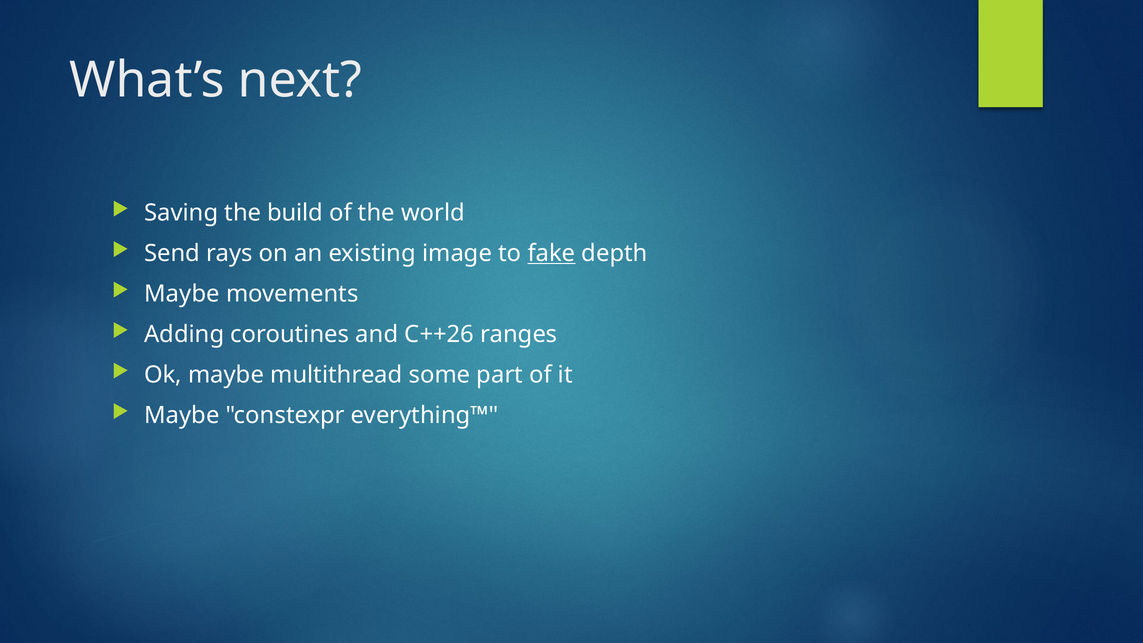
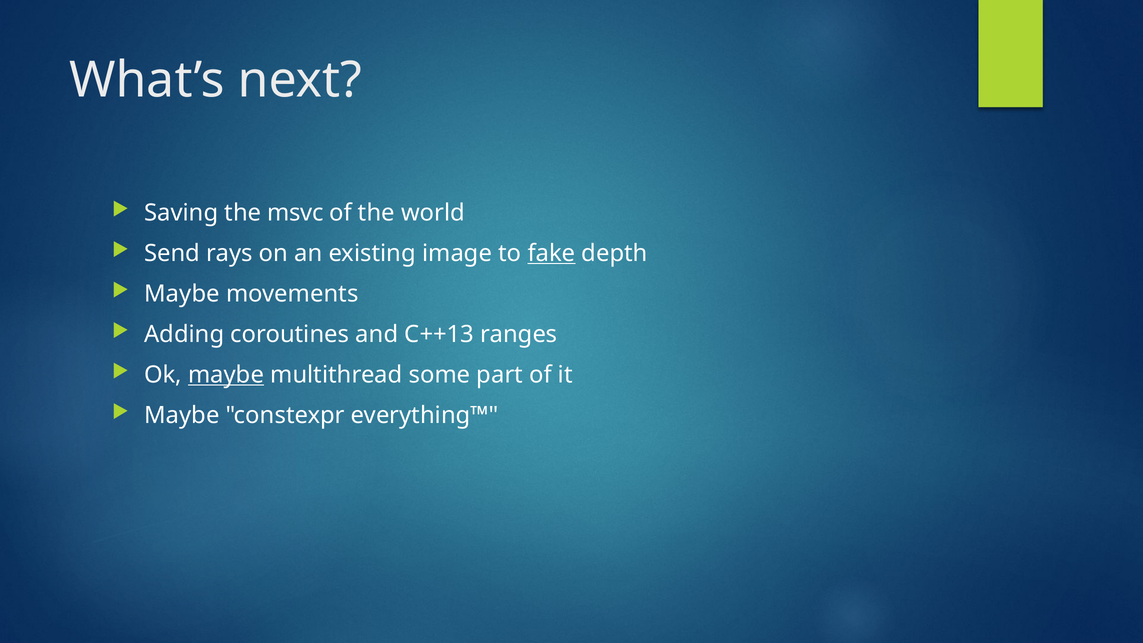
build: build -> msvc
C++26: C++26 -> C++13
maybe at (226, 375) underline: none -> present
